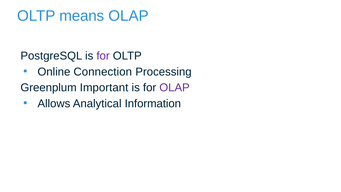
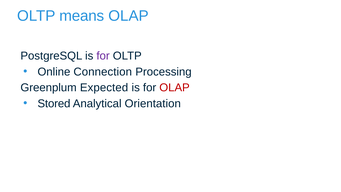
Important: Important -> Expected
OLAP at (175, 88) colour: purple -> red
Allows: Allows -> Stored
Information: Information -> Orientation
